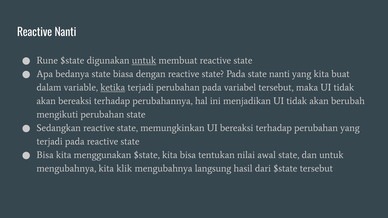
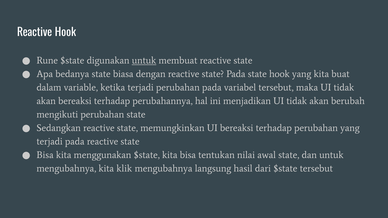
Reactive Nanti: Nanti -> Hook
state nanti: nanti -> hook
ketika underline: present -> none
